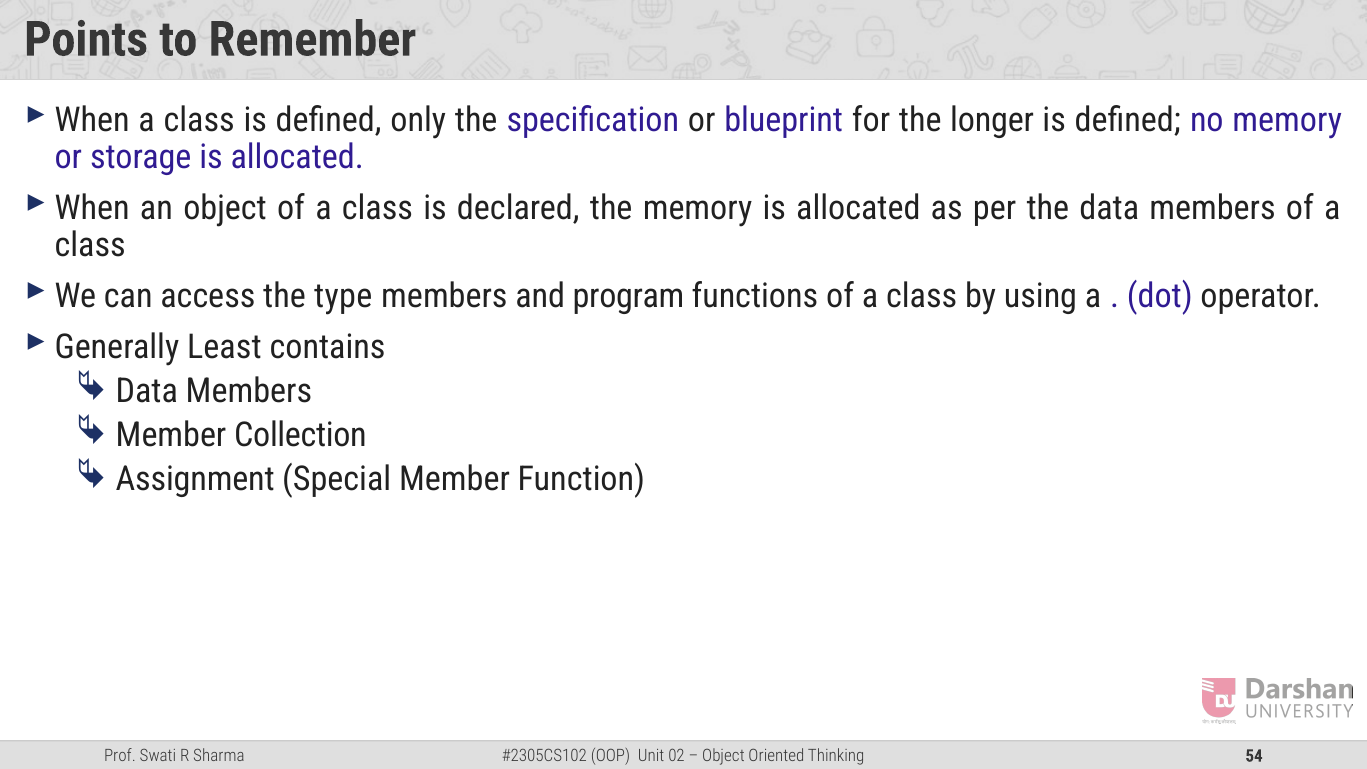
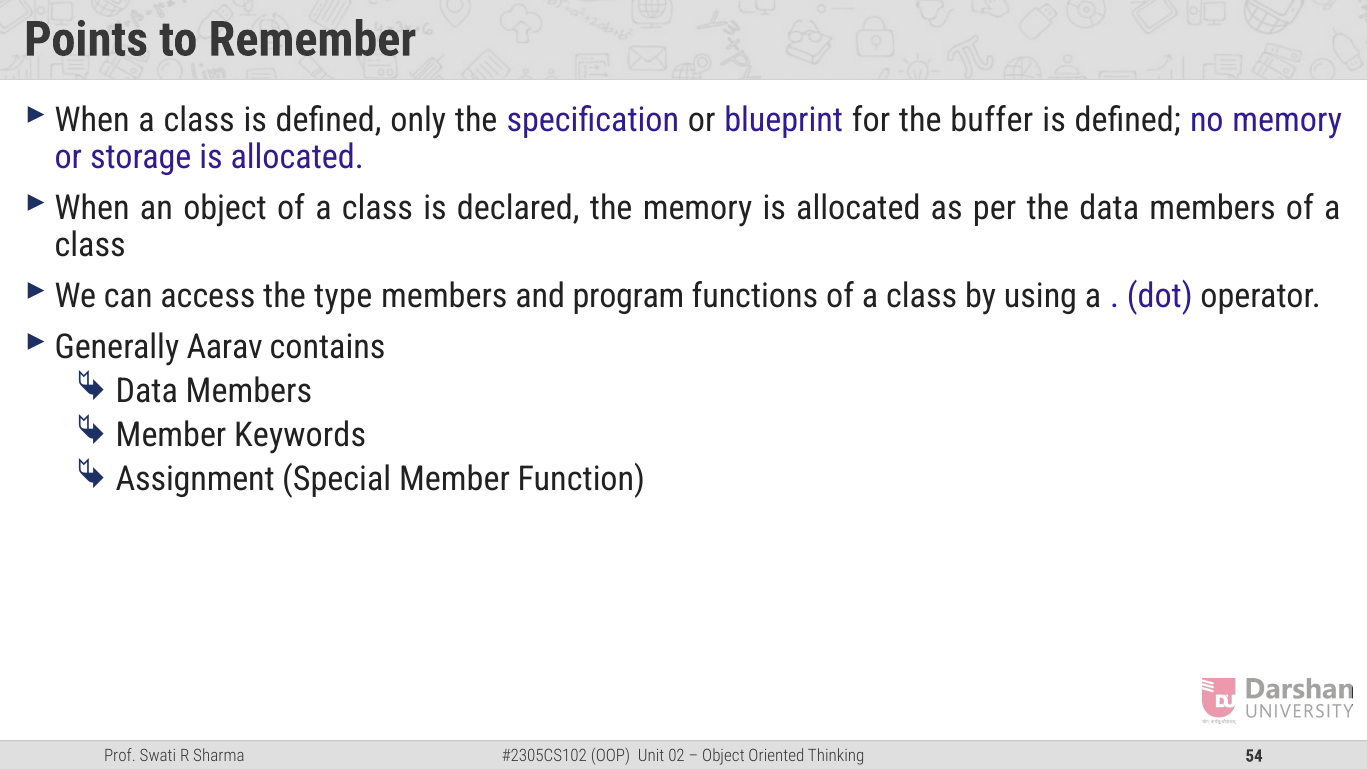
longer: longer -> buffer
Least: Least -> Aarav
Collection: Collection -> Keywords
